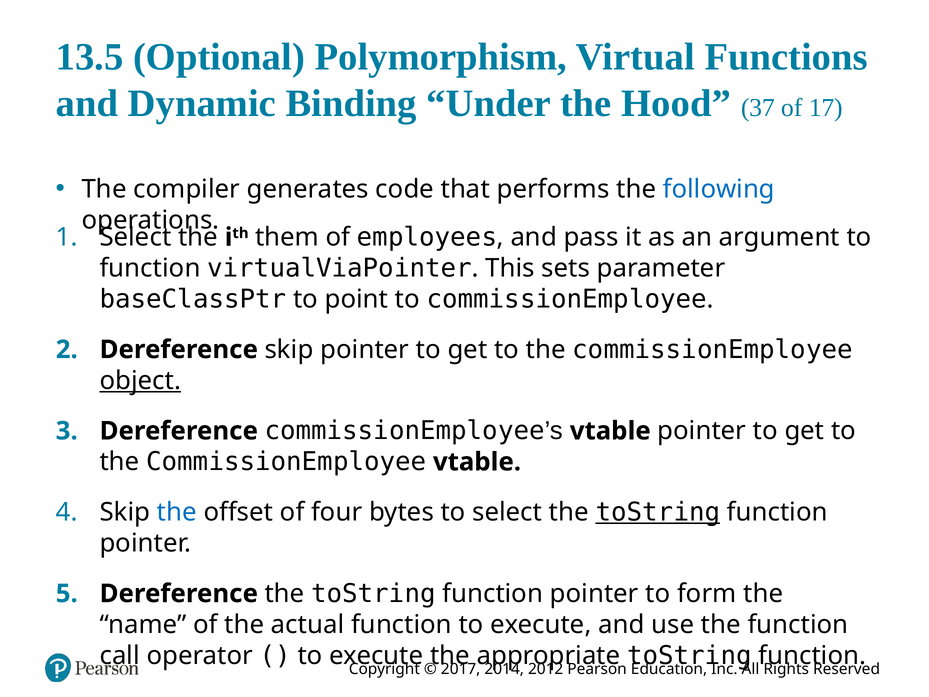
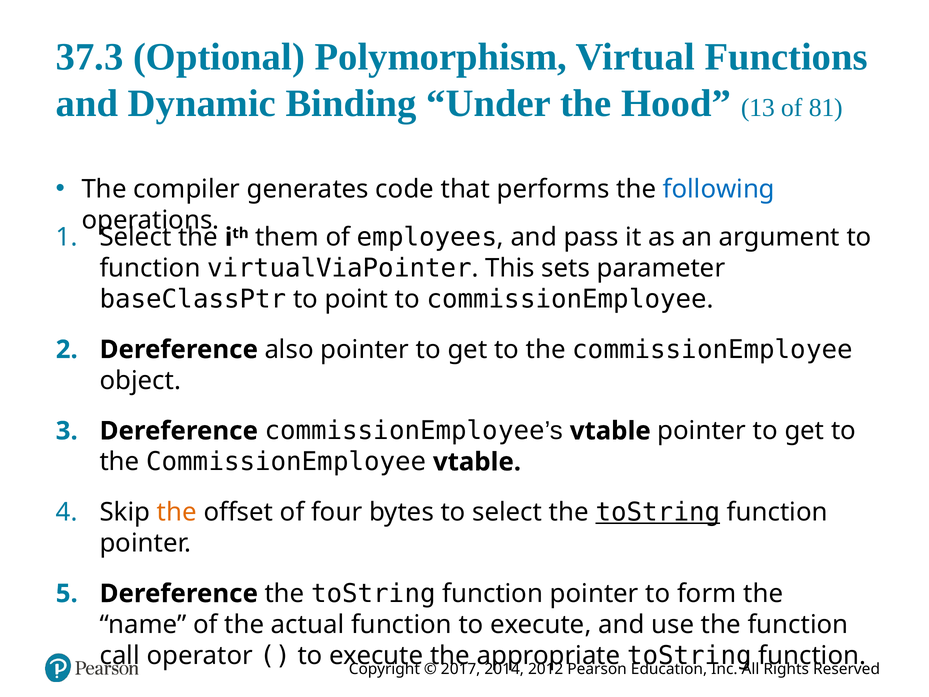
13.5: 13.5 -> 37.3
37: 37 -> 13
17: 17 -> 81
Dereference skip: skip -> also
object underline: present -> none
the at (177, 512) colour: blue -> orange
